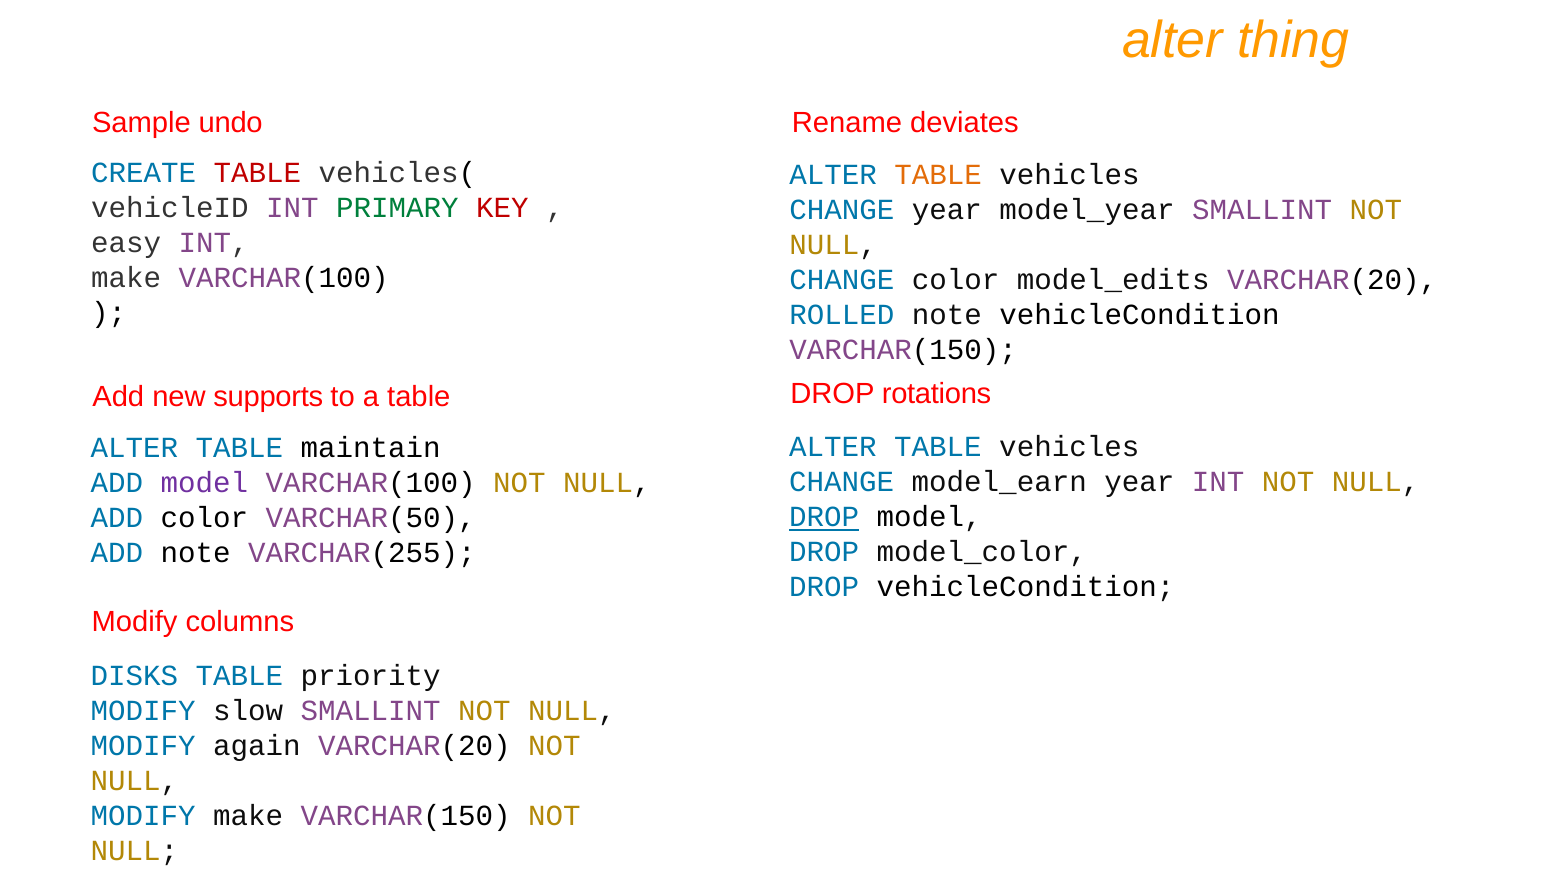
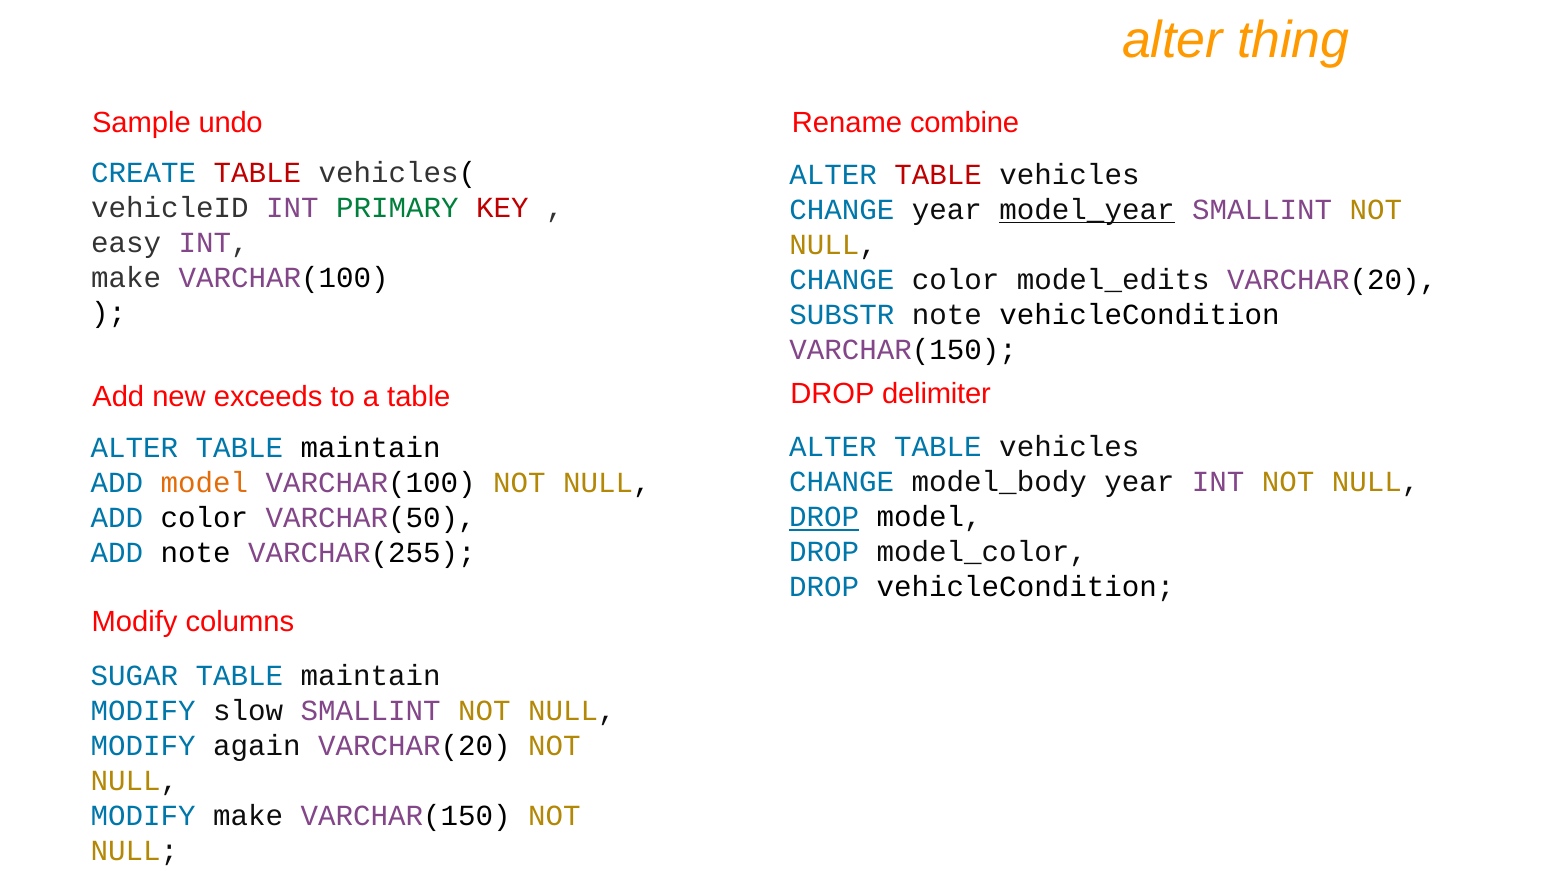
deviates: deviates -> combine
TABLE at (938, 175) colour: orange -> red
model_year underline: none -> present
ROLLED: ROLLED -> SUBSTR
rotations: rotations -> delimiter
supports: supports -> exceeds
model at (204, 483) colour: purple -> orange
model_earn: model_earn -> model_body
DISKS: DISKS -> SUGAR
priority at (371, 676): priority -> maintain
